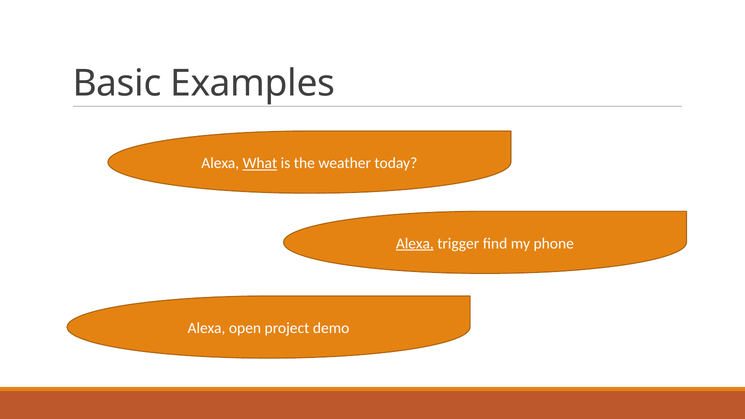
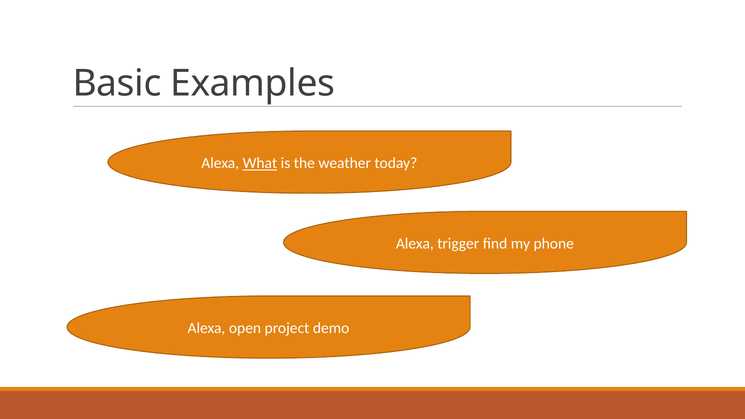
Alexa at (415, 243) underline: present -> none
